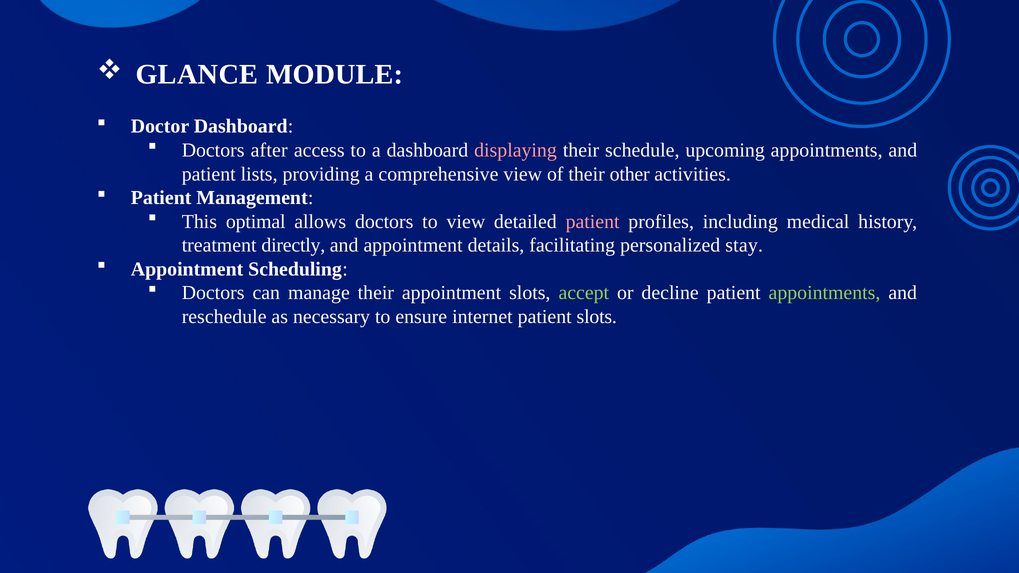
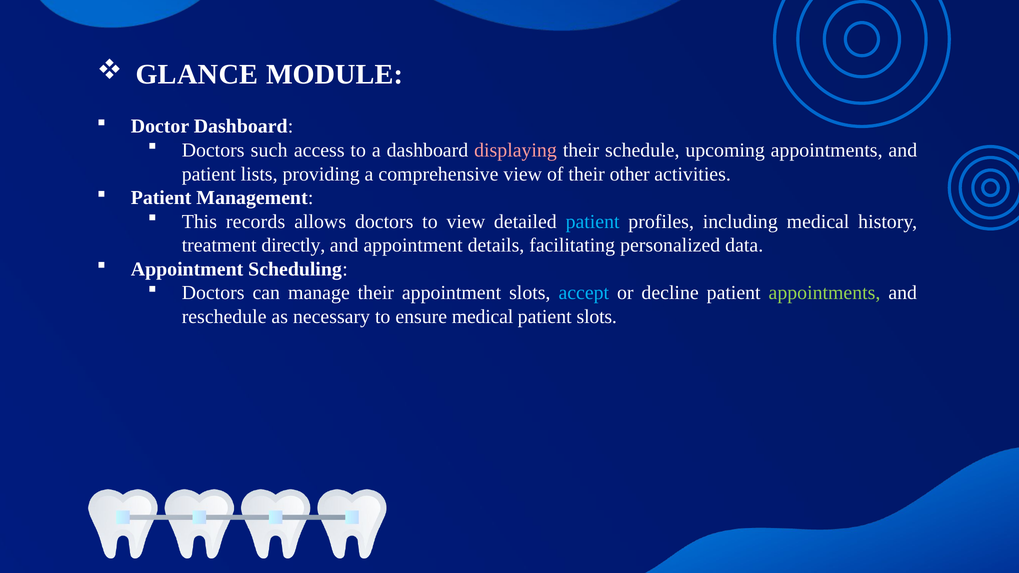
after: after -> such
optimal: optimal -> records
patient at (593, 222) colour: pink -> light blue
stay: stay -> data
accept colour: light green -> light blue
ensure internet: internet -> medical
